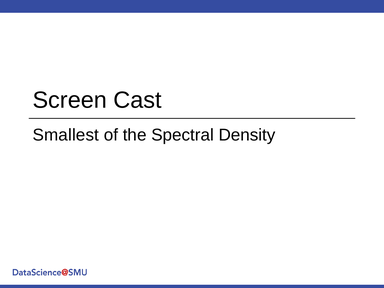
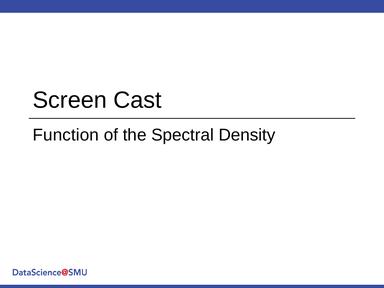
Smallest: Smallest -> Function
